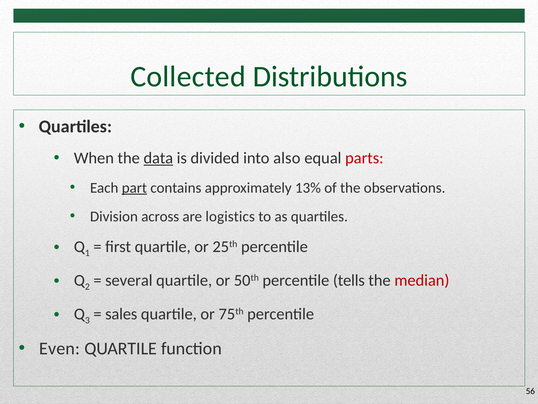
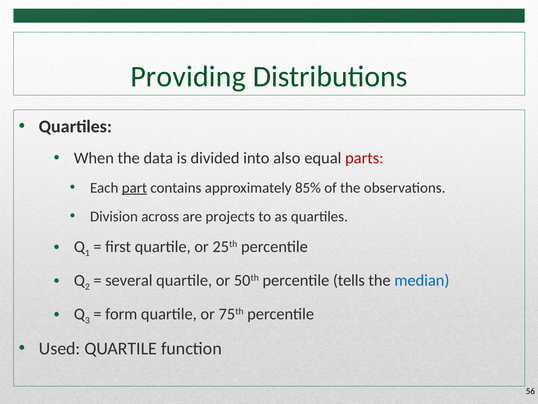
Collected: Collected -> Providing
data underline: present -> none
13%: 13% -> 85%
logistics: logistics -> projects
median colour: red -> blue
sales: sales -> form
Even: Even -> Used
